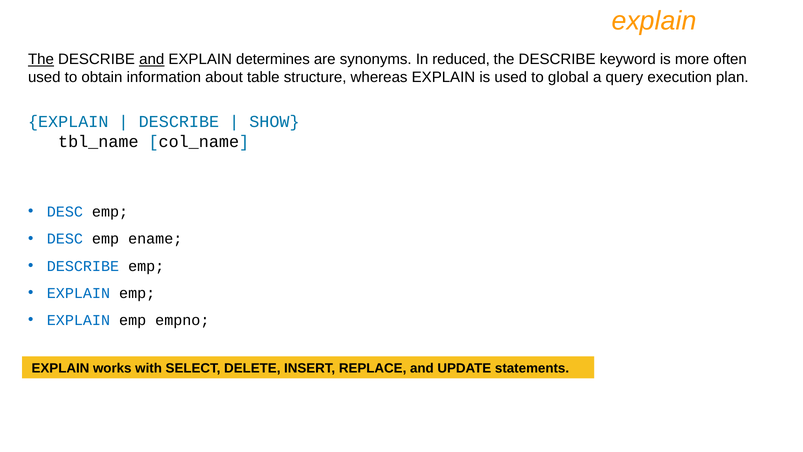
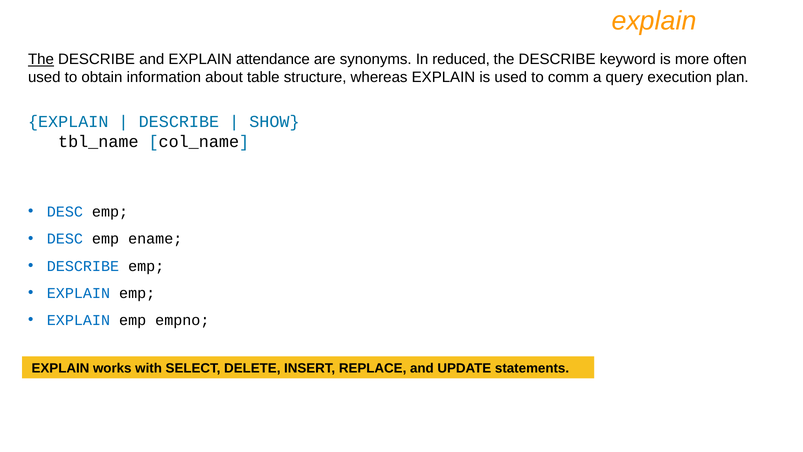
and at (152, 59) underline: present -> none
determines: determines -> attendance
global: global -> comm
